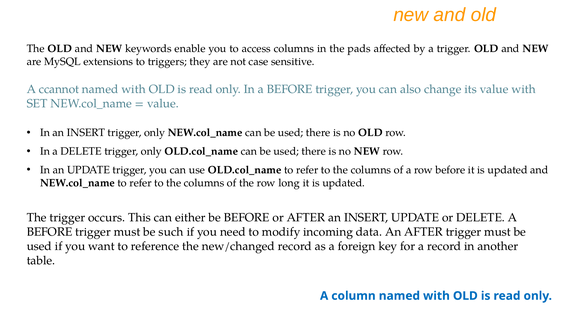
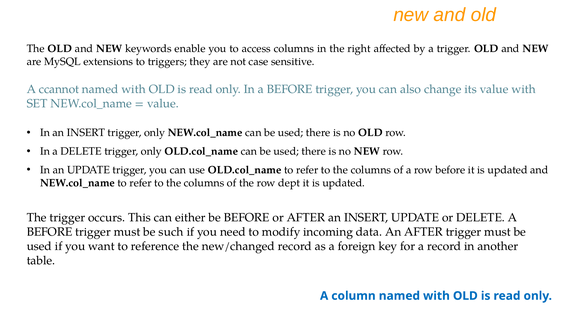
pads: pads -> right
long: long -> dept
